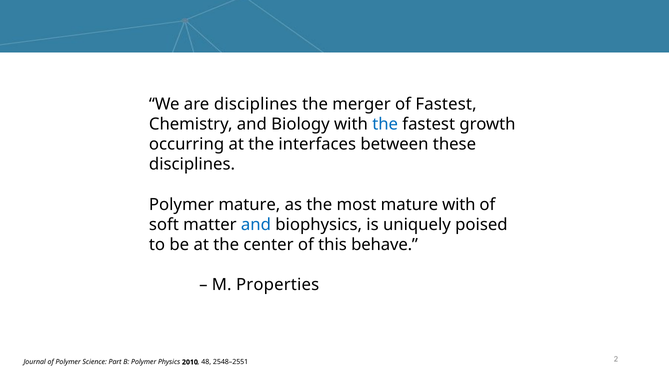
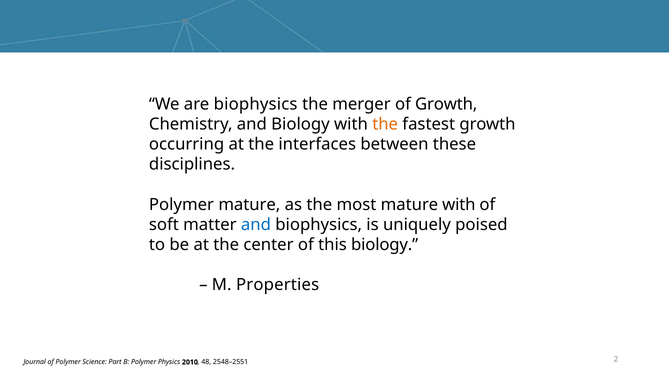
are disciplines: disciplines -> biophysics
of Fastest: Fastest -> Growth
the at (385, 124) colour: blue -> orange
this behave: behave -> biology
